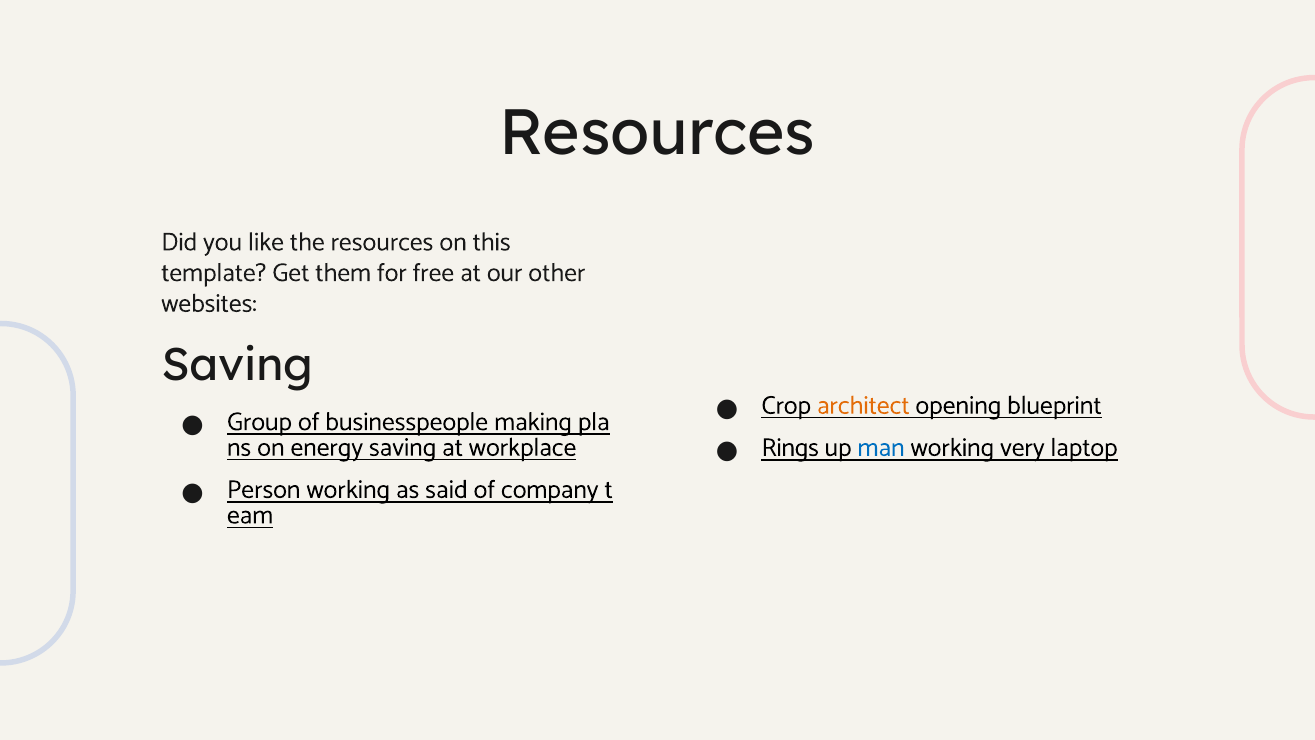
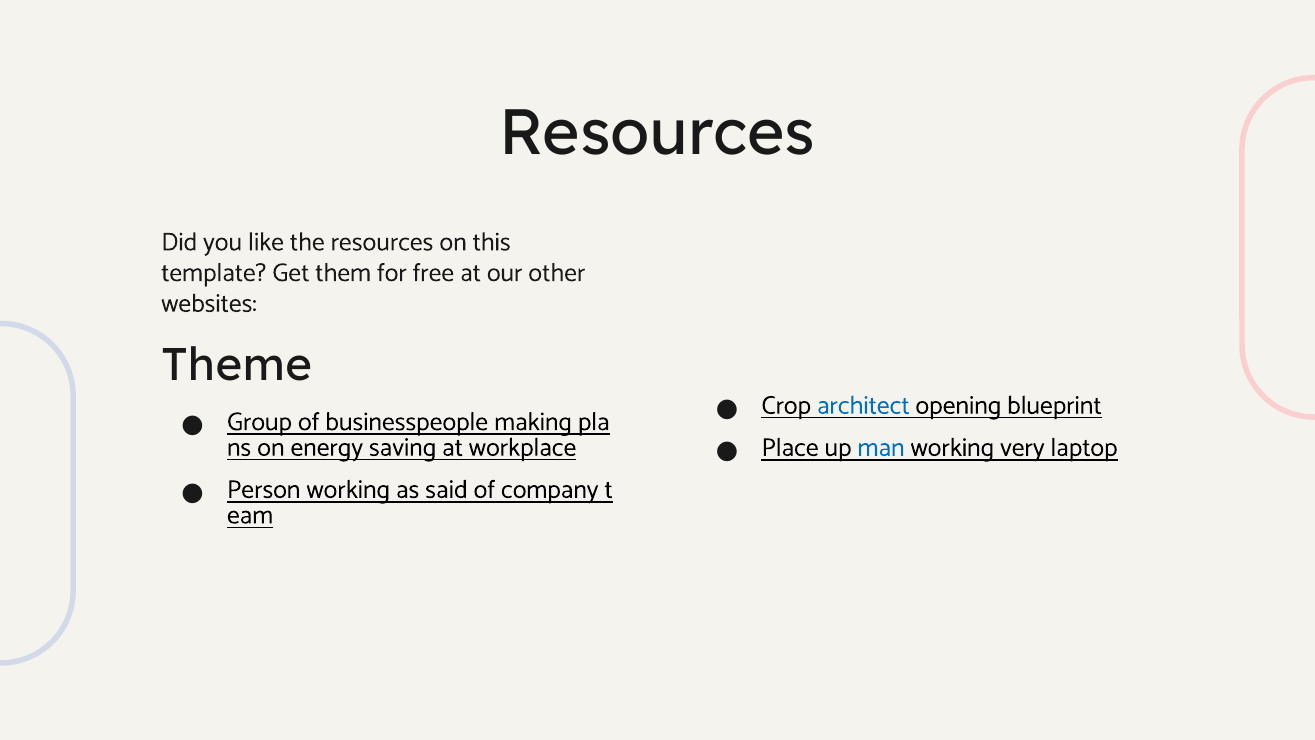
Saving at (237, 366): Saving -> Theme
architect colour: orange -> blue
Rings: Rings -> Place
